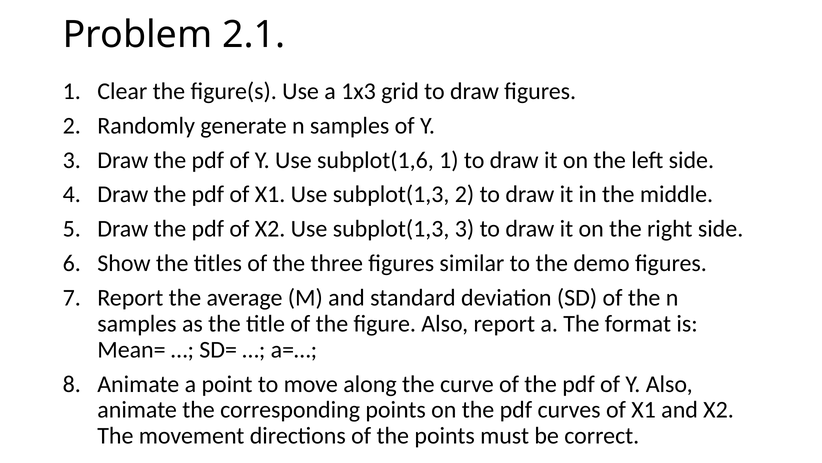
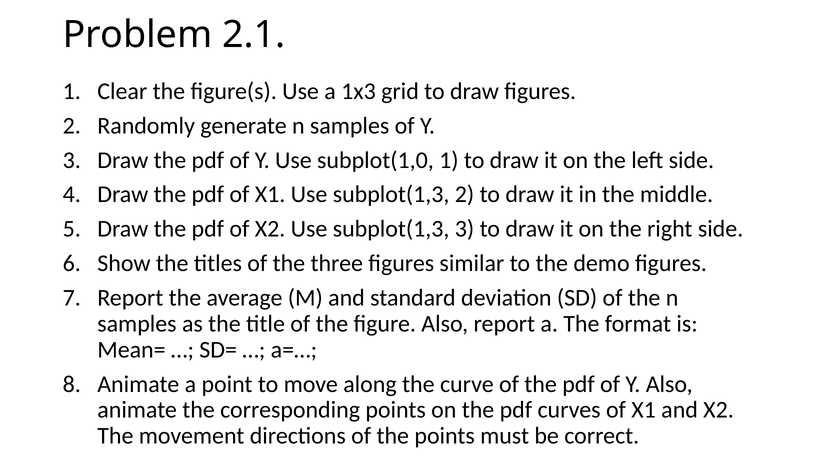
subplot(1,6: subplot(1,6 -> subplot(1,0
